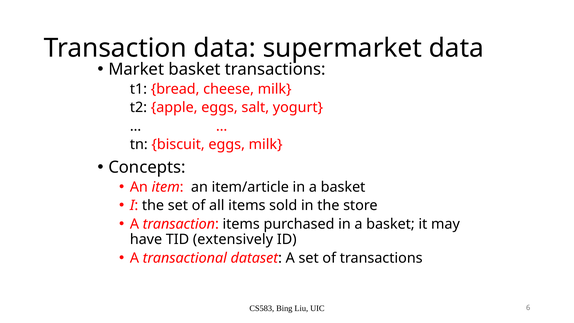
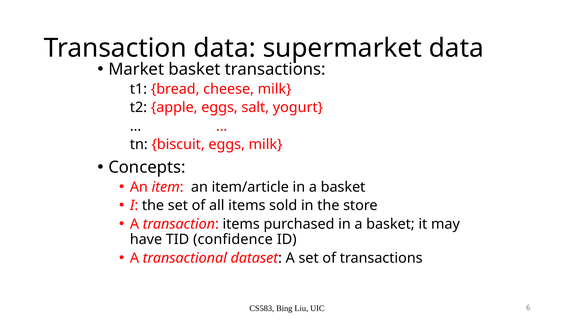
extensively: extensively -> confidence
